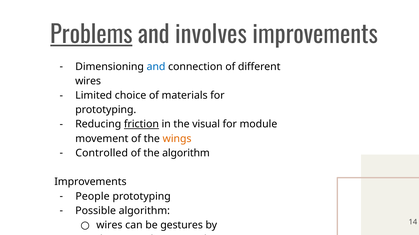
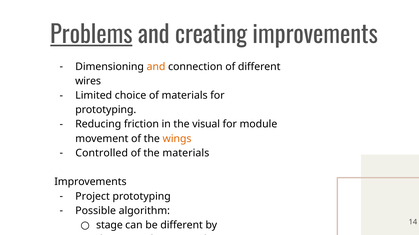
involves: involves -> creating
and at (156, 67) colour: blue -> orange
friction underline: present -> none
the algorithm: algorithm -> materials
People: People -> Project
wires at (109, 226): wires -> stage
be gestures: gestures -> different
